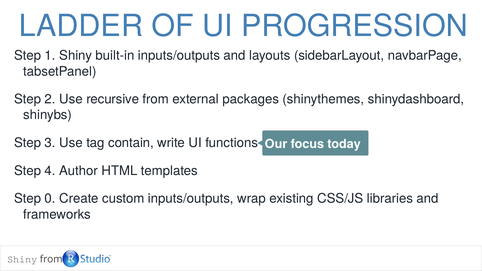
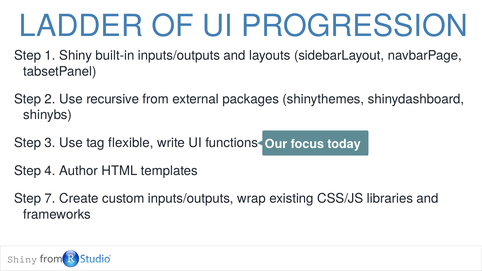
contain: contain -> flexible
0: 0 -> 7
